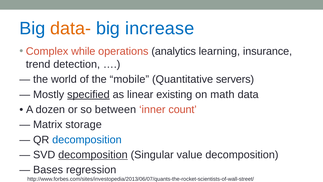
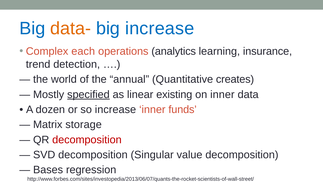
while: while -> each
mobile: mobile -> annual
servers: servers -> creates
on math: math -> inner
so between: between -> increase
count: count -> funds
decomposition at (87, 139) colour: blue -> red
decomposition at (93, 155) underline: present -> none
